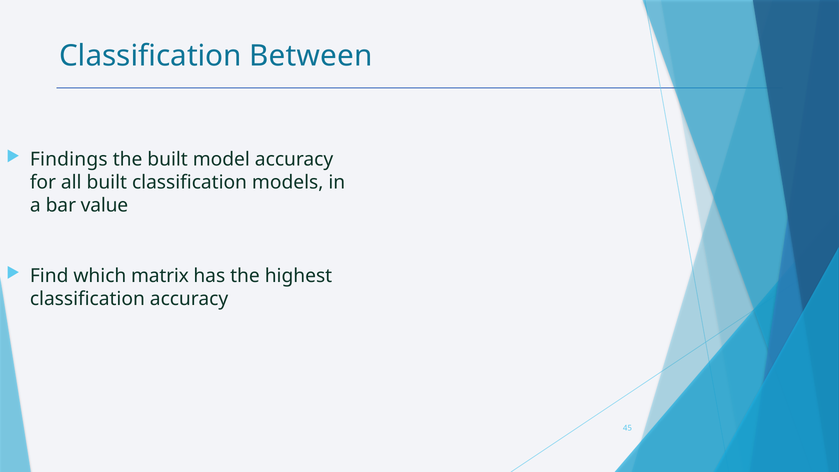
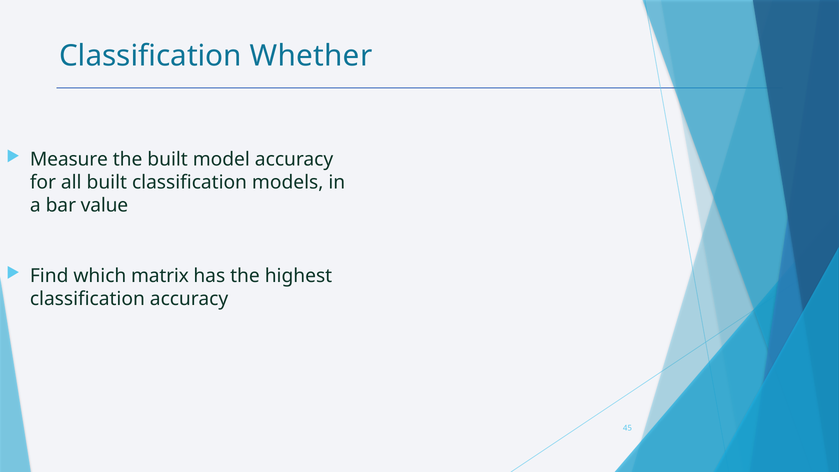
Between: Between -> Whether
Findings: Findings -> Measure
